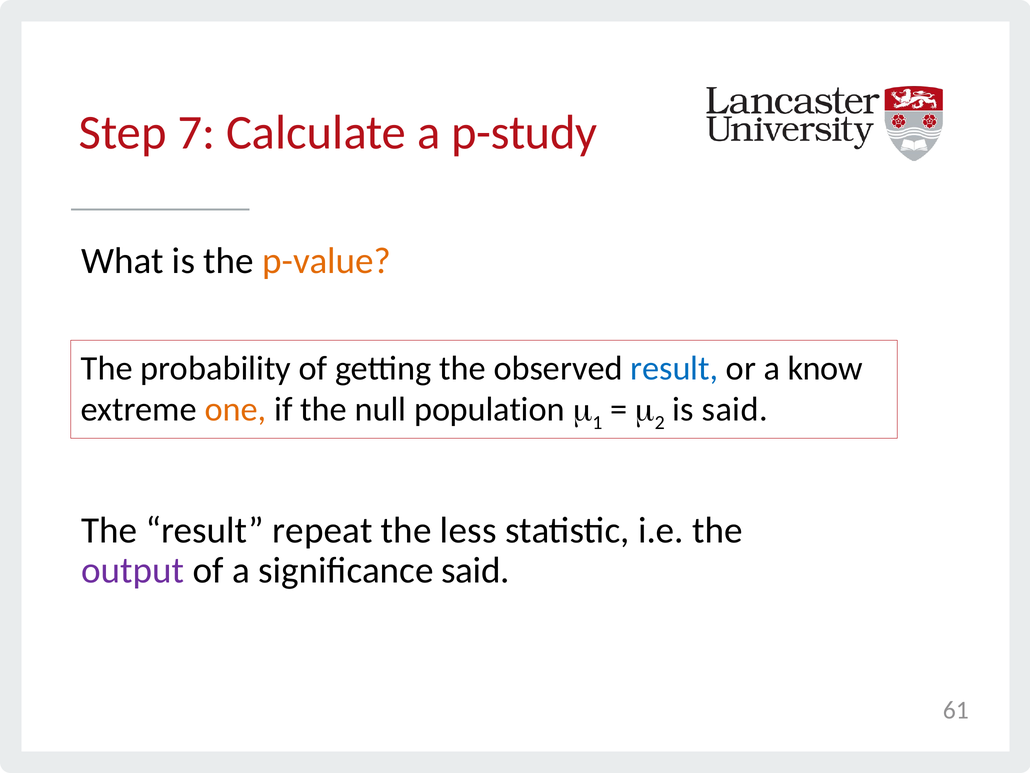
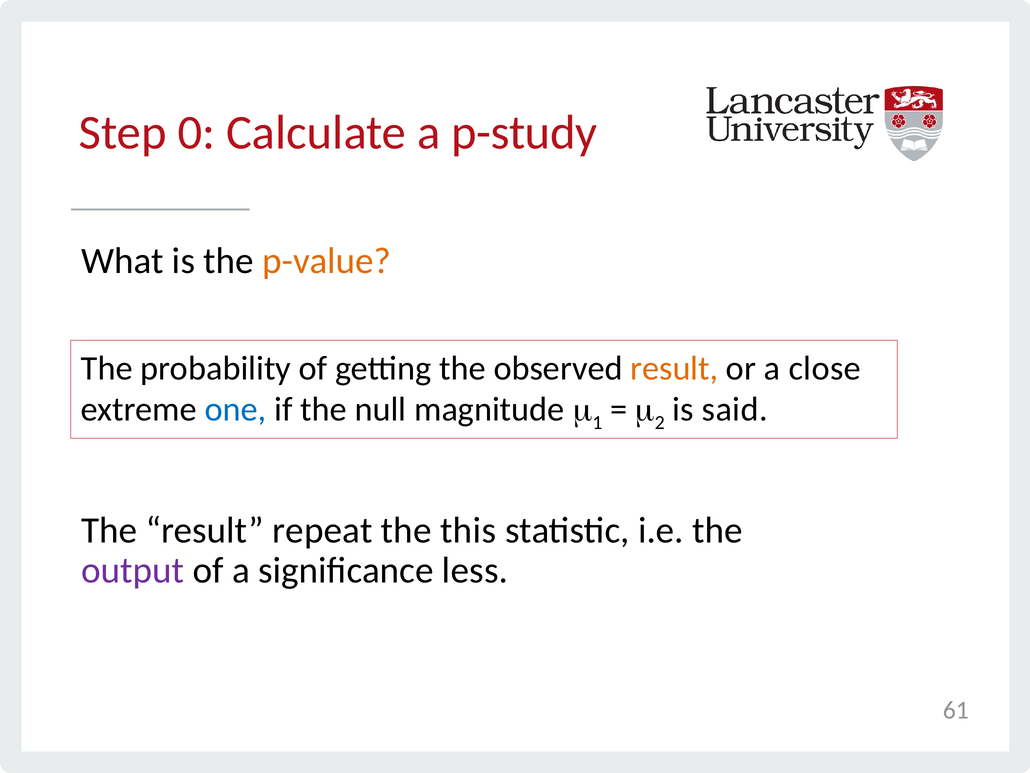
7: 7 -> 0
result at (674, 368) colour: blue -> orange
know: know -> close
one colour: orange -> blue
population: population -> magnitude
less: less -> this
significance said: said -> less
